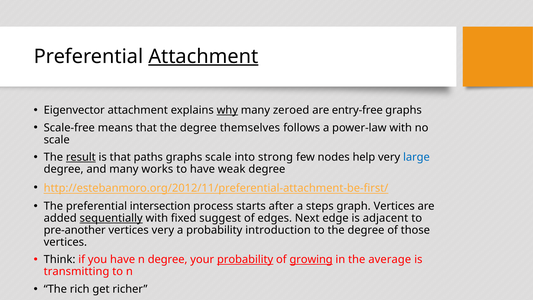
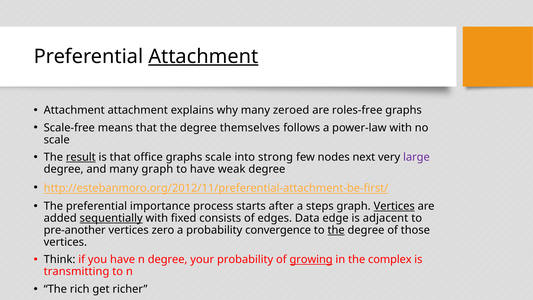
Eigenvector at (74, 110): Eigenvector -> Attachment
why underline: present -> none
entry-free: entry-free -> roles-free
paths: paths -> office
help: help -> next
large colour: blue -> purple
many works: works -> graph
intersection: intersection -> importance
Vertices at (394, 206) underline: none -> present
suggest: suggest -> consists
Next: Next -> Data
vertices very: very -> zero
introduction: introduction -> convergence
the at (336, 230) underline: none -> present
probability at (245, 259) underline: present -> none
average: average -> complex
